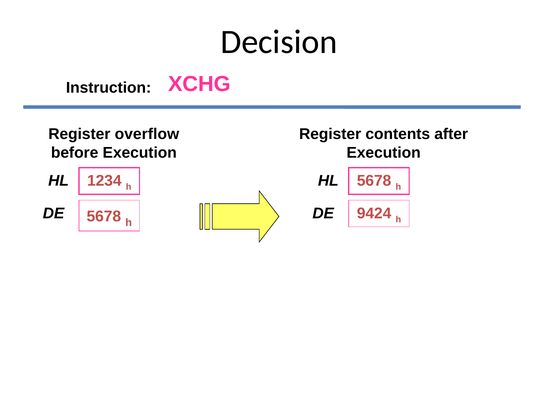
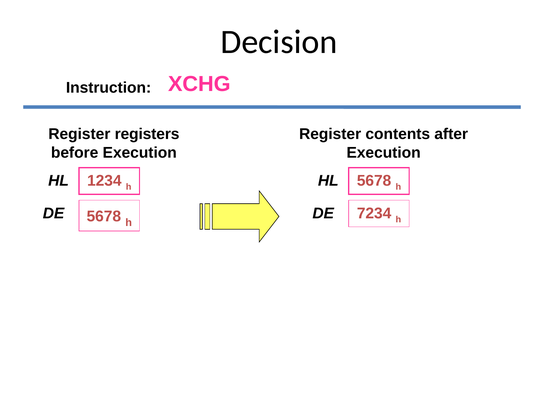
overflow: overflow -> registers
9424: 9424 -> 7234
